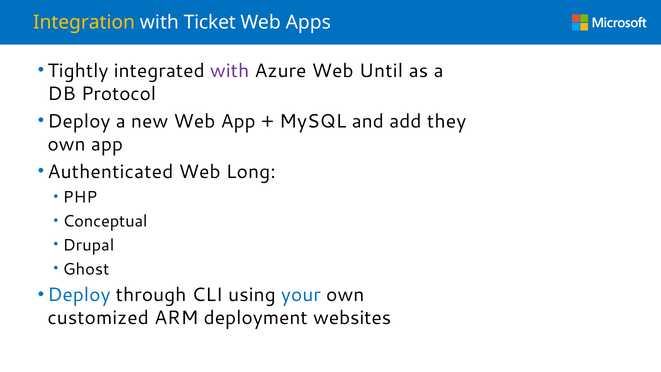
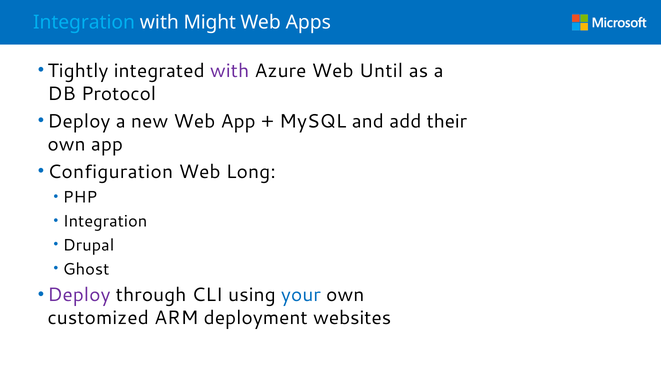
Integration at (84, 22) colour: yellow -> light blue
Ticket: Ticket -> Might
they: they -> their
Authenticated: Authenticated -> Configuration
Conceptual at (105, 221): Conceptual -> Integration
Deploy at (79, 295) colour: blue -> purple
